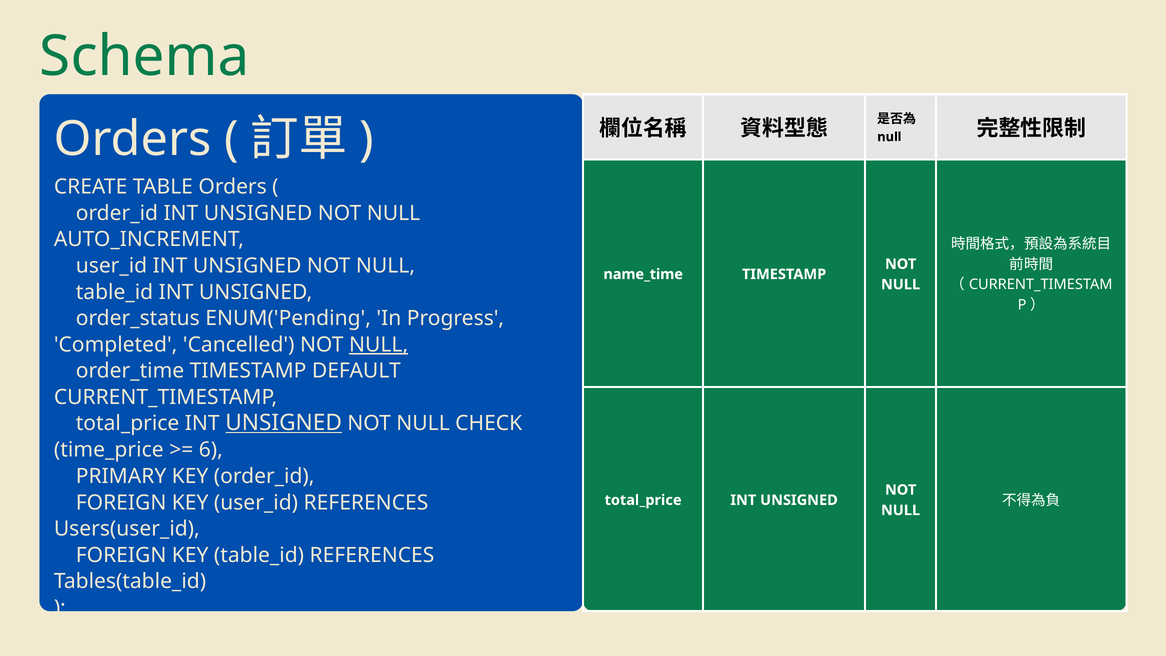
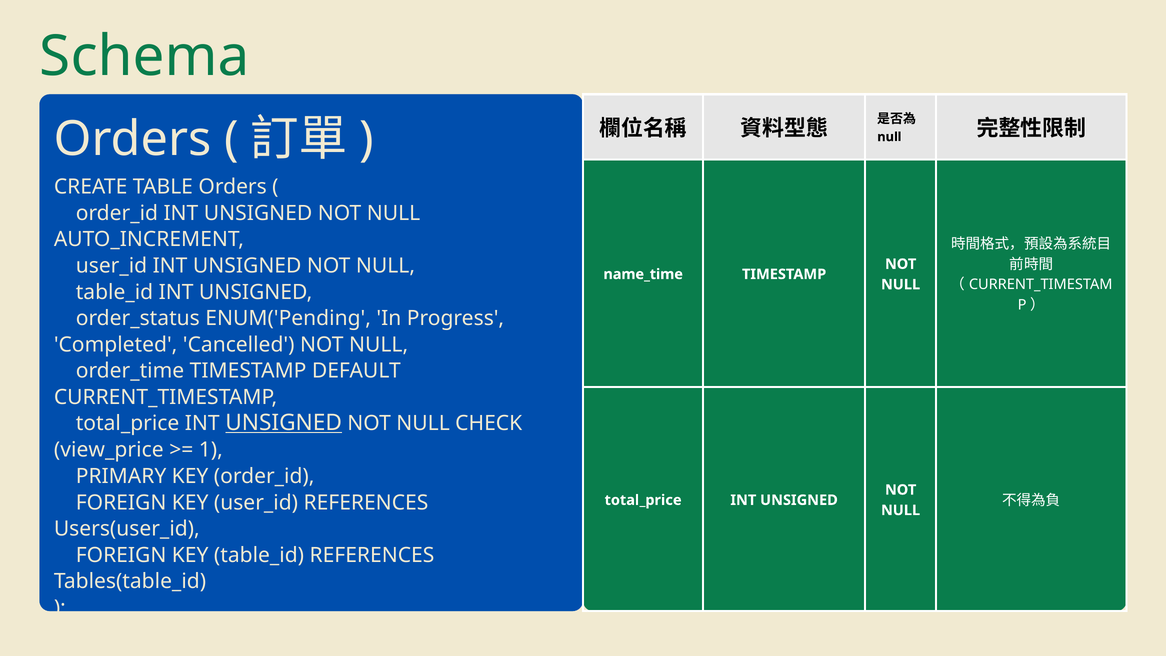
NULL at (379, 345) underline: present -> none
time_price: time_price -> view_price
6: 6 -> 1
